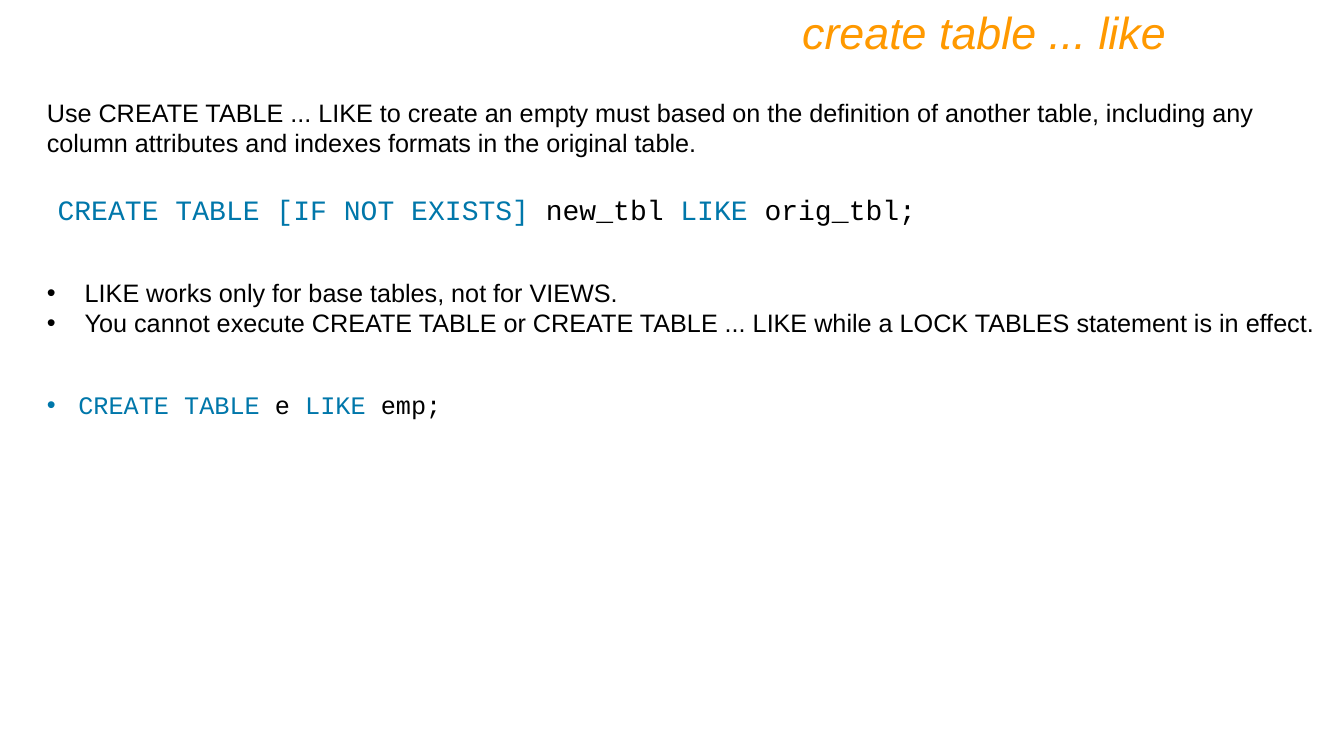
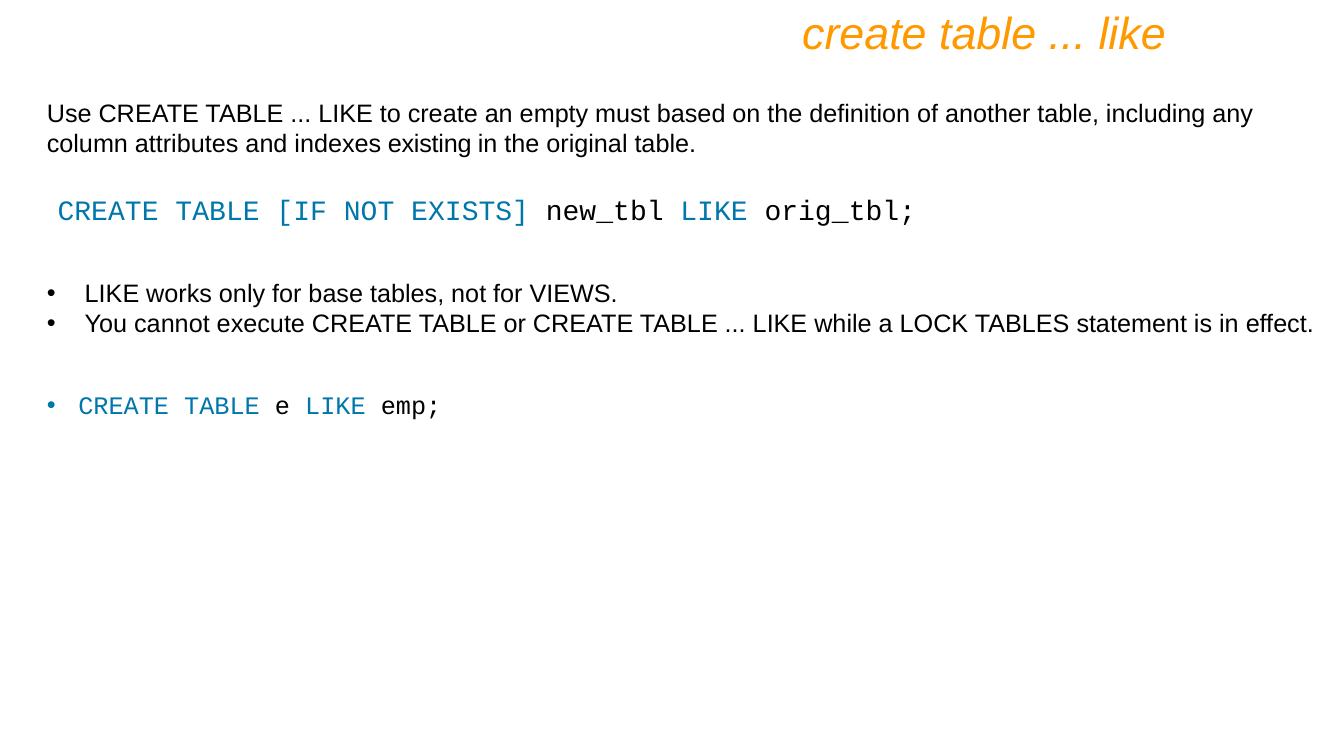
formats: formats -> existing
